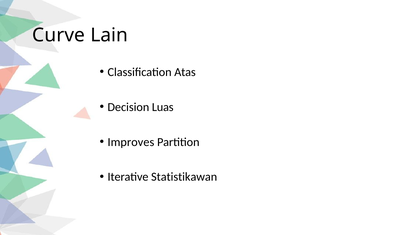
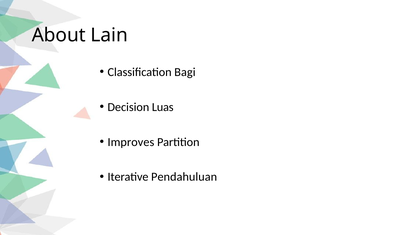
Curve: Curve -> About
Atas: Atas -> Bagi
Statistikawan: Statistikawan -> Pendahuluan
